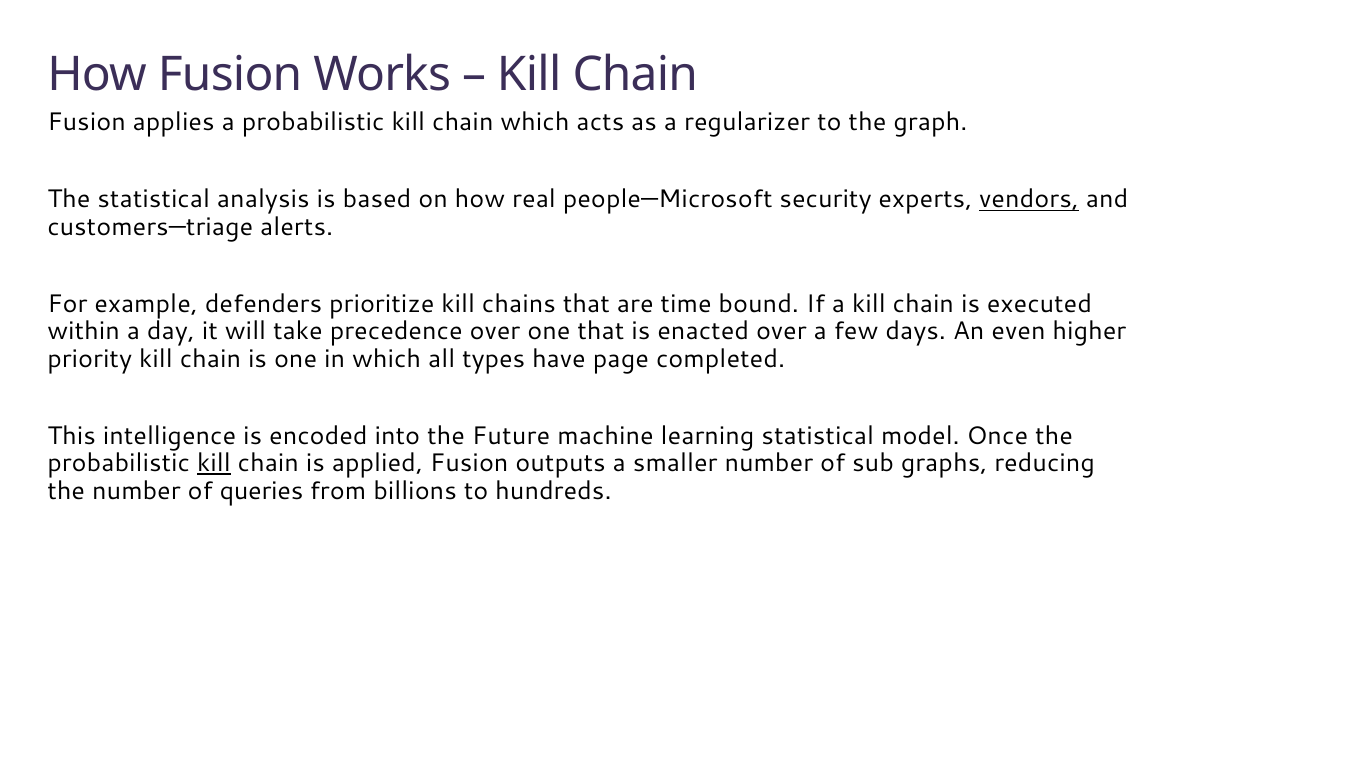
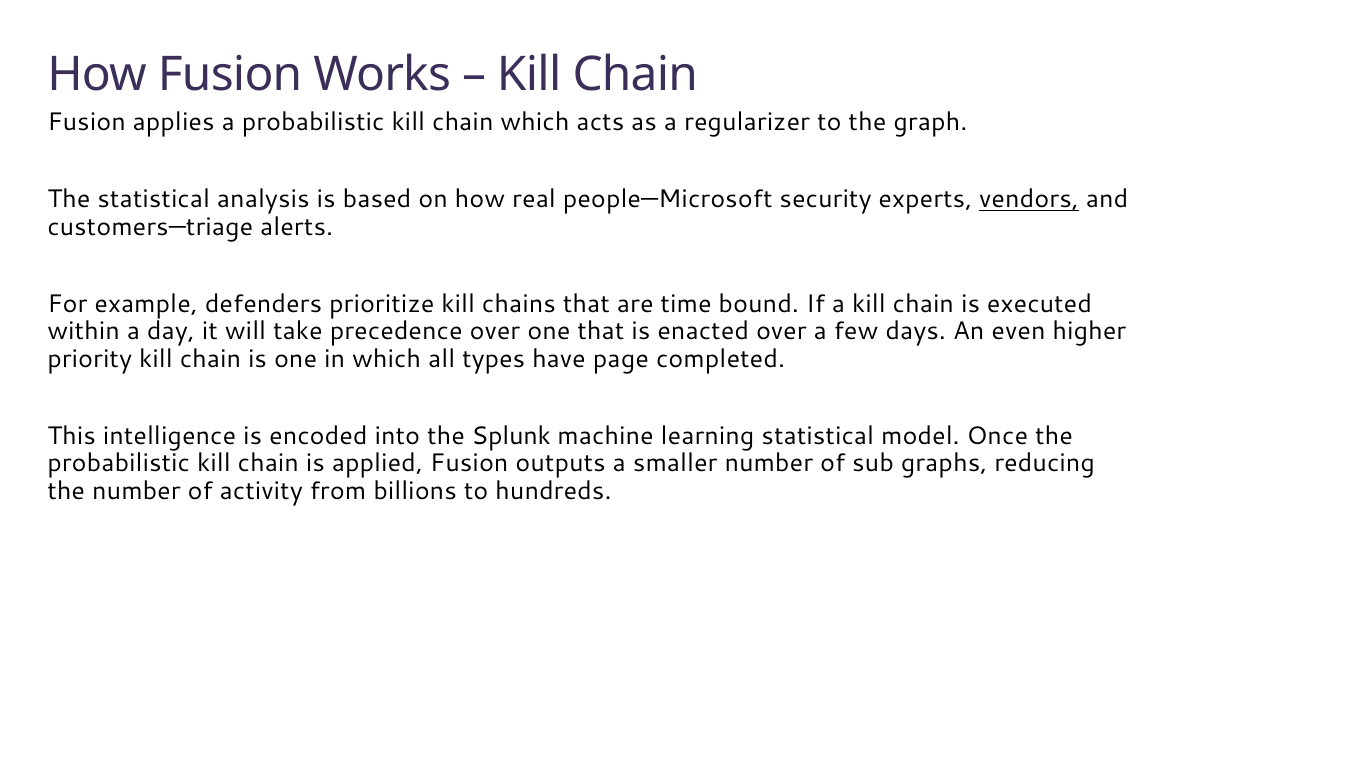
Future: Future -> Splunk
kill at (214, 464) underline: present -> none
queries: queries -> activity
